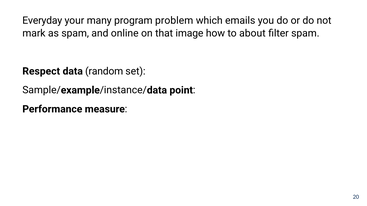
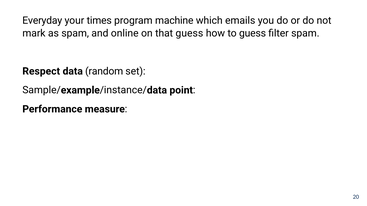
many: many -> times
problem: problem -> machine
that image: image -> guess
to about: about -> guess
